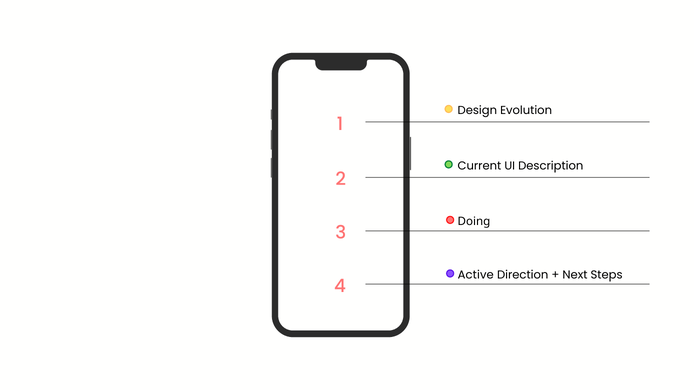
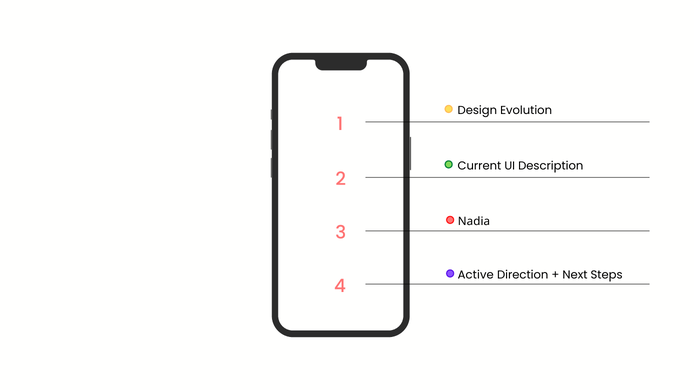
Doing: Doing -> Nadia
